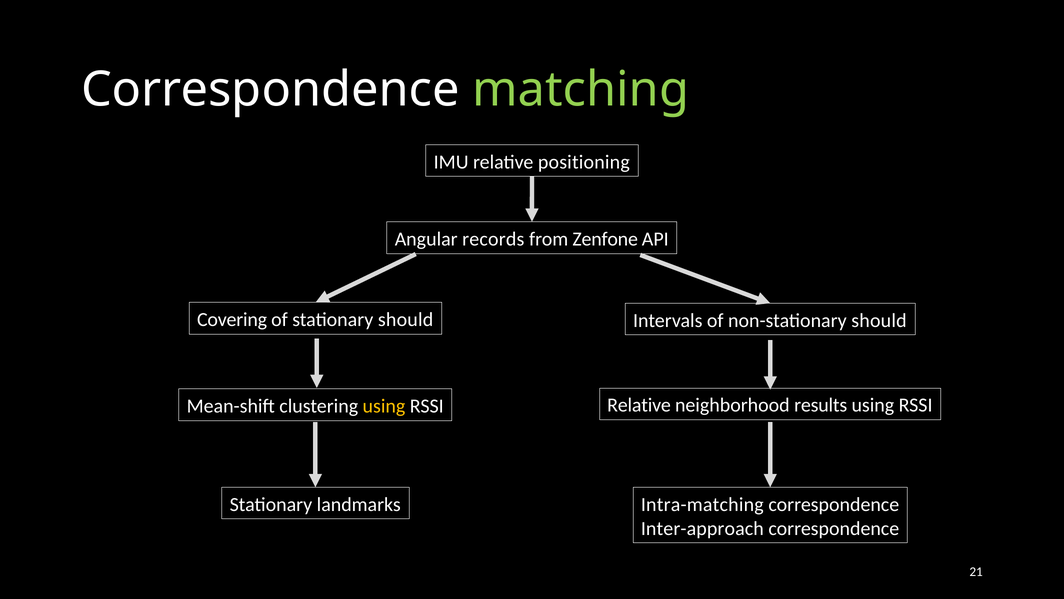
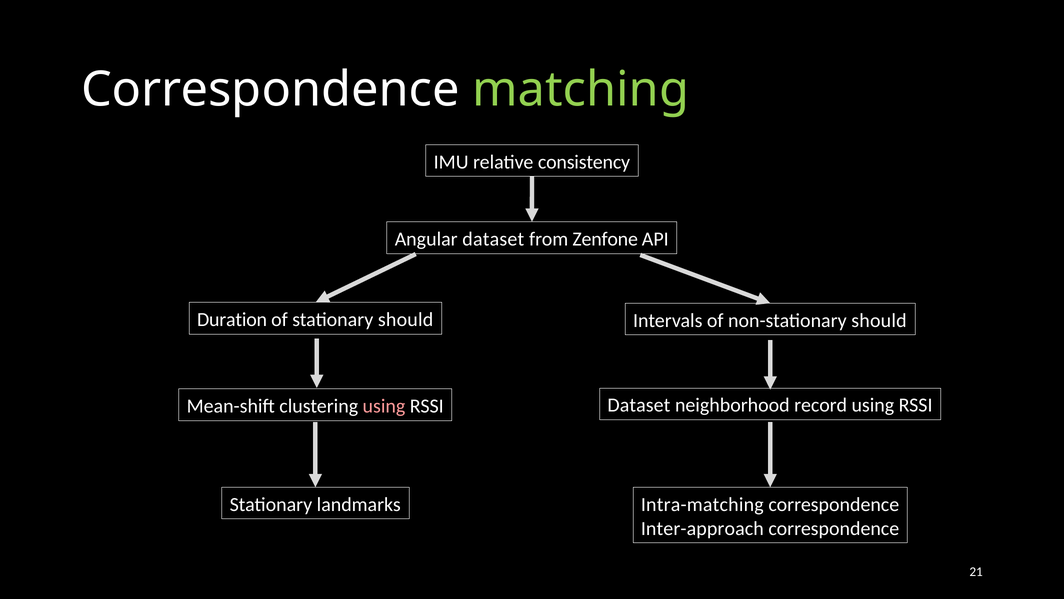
positioning: positioning -> consistency
Angular records: records -> dataset
Covering: Covering -> Duration
Relative at (639, 405): Relative -> Dataset
results: results -> record
using at (384, 406) colour: yellow -> pink
